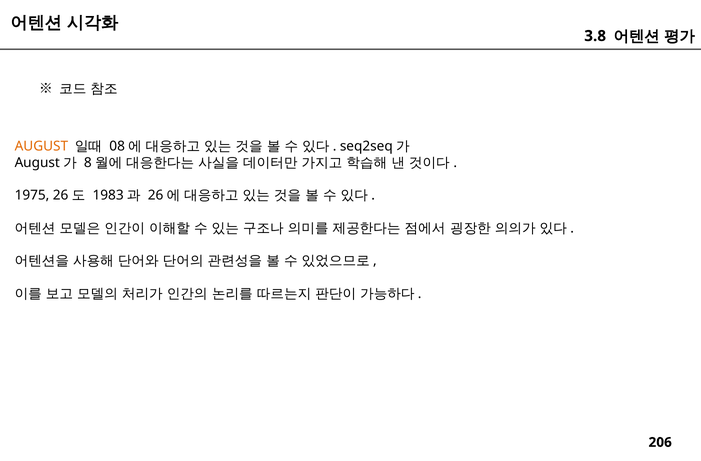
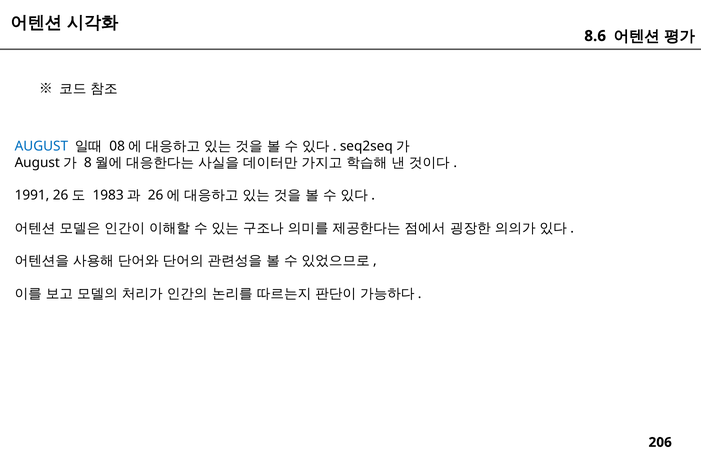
3.8: 3.8 -> 8.6
AUGUST colour: orange -> blue
1975: 1975 -> 1991
